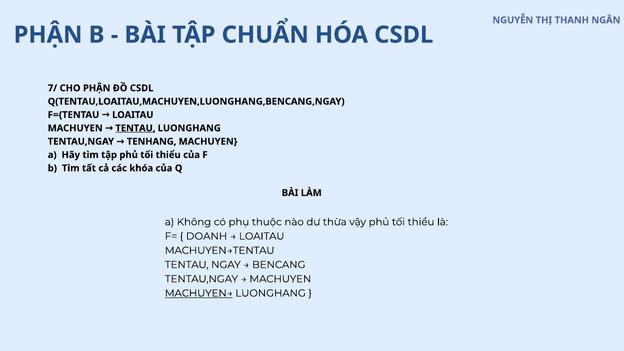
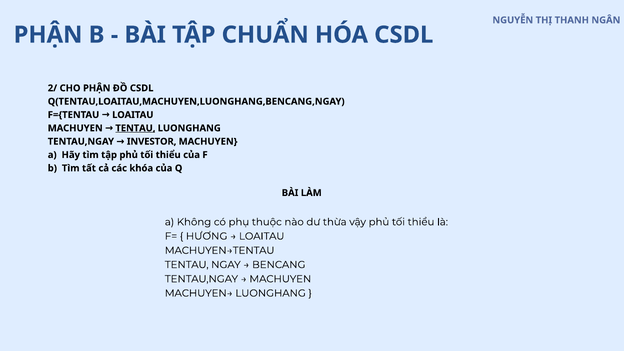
7/: 7/ -> 2/
TENHANG: TENHANG -> INVESTOR
DOANH: DOANH -> HƯƠNG
MACHUYEN→ underline: present -> none
